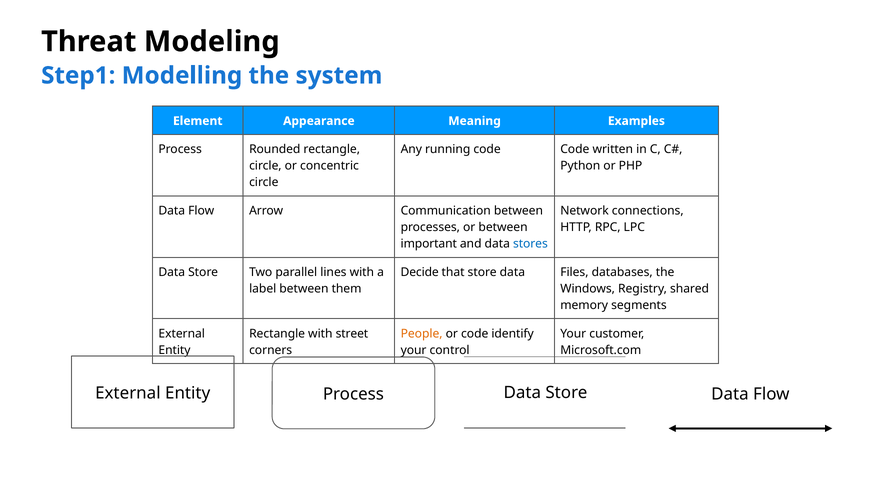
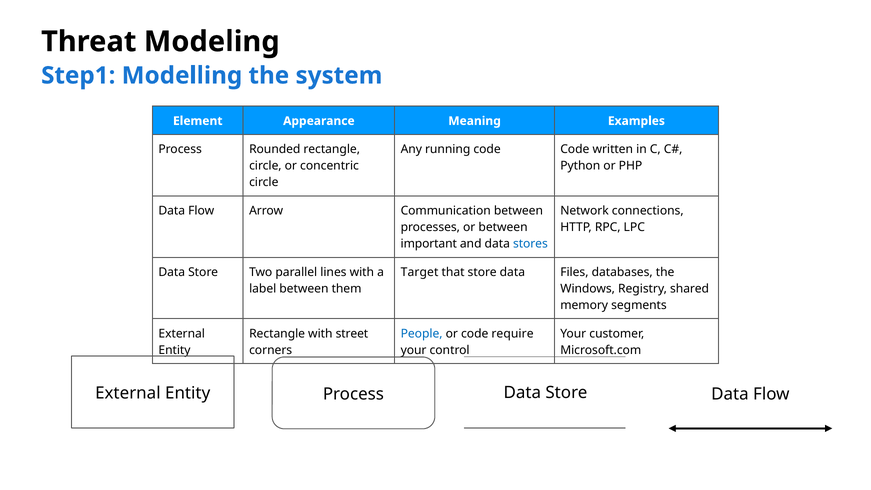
Decide: Decide -> Target
People colour: orange -> blue
identify: identify -> require
